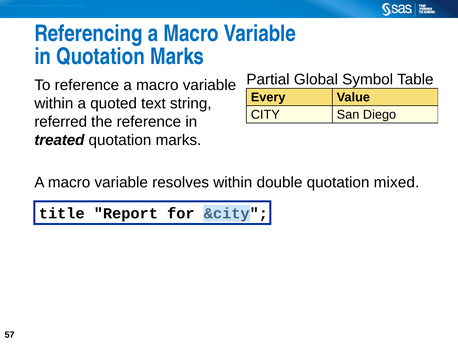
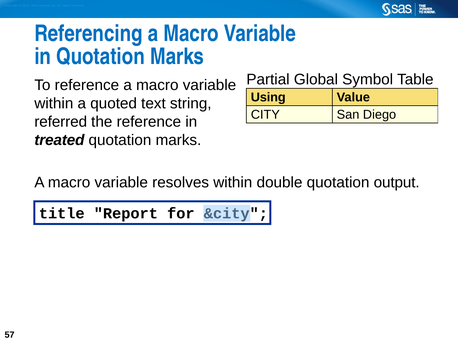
Every: Every -> Using
mixed: mixed -> output
